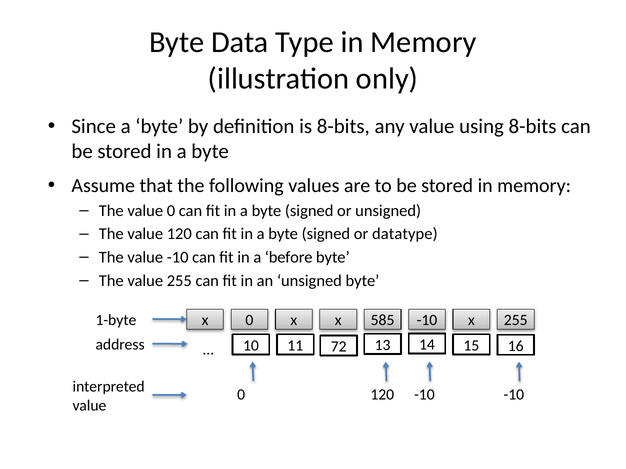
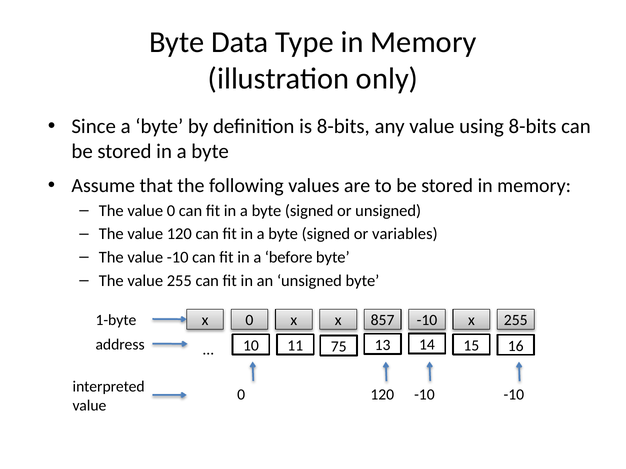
datatype: datatype -> variables
585: 585 -> 857
72: 72 -> 75
